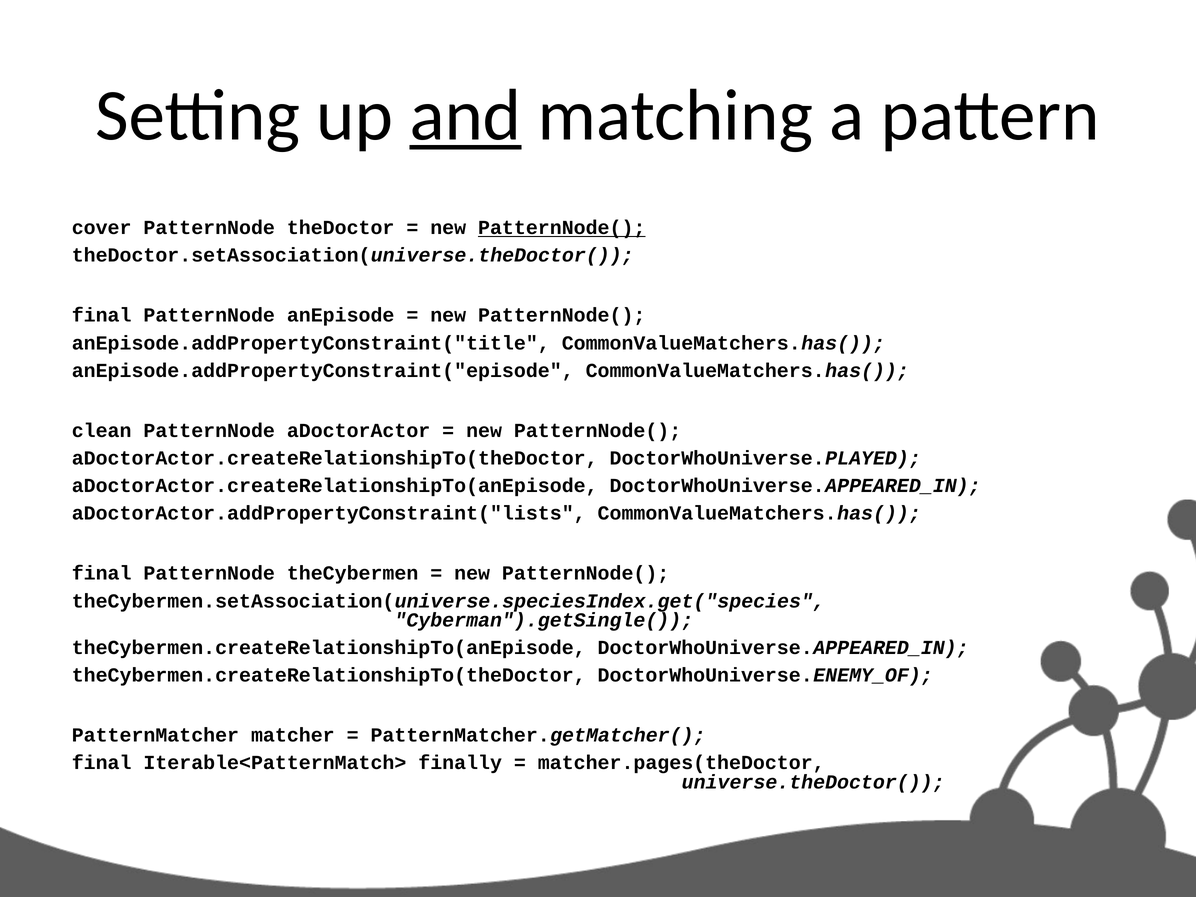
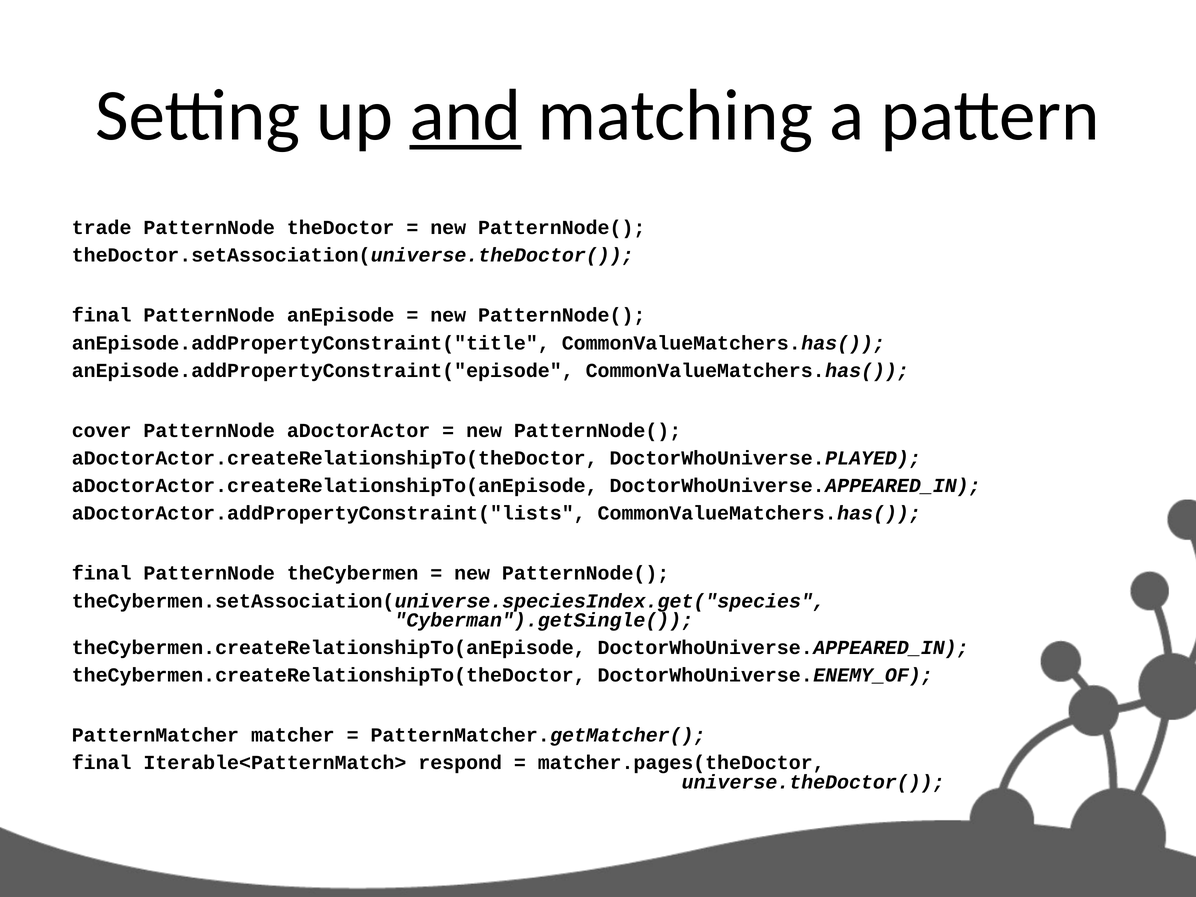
cover: cover -> trade
PatternNode( at (562, 228) underline: present -> none
clean: clean -> cover
finally: finally -> respond
